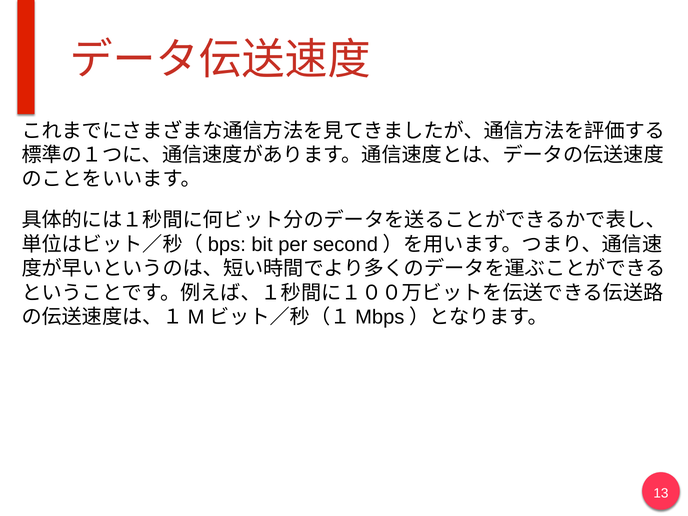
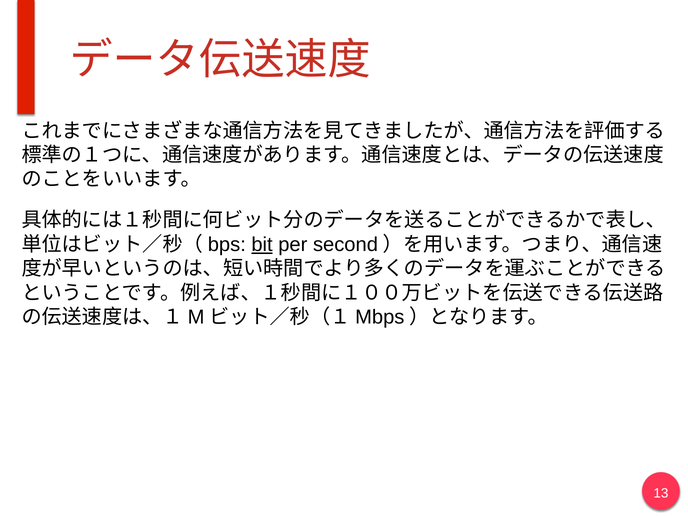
bit underline: none -> present
